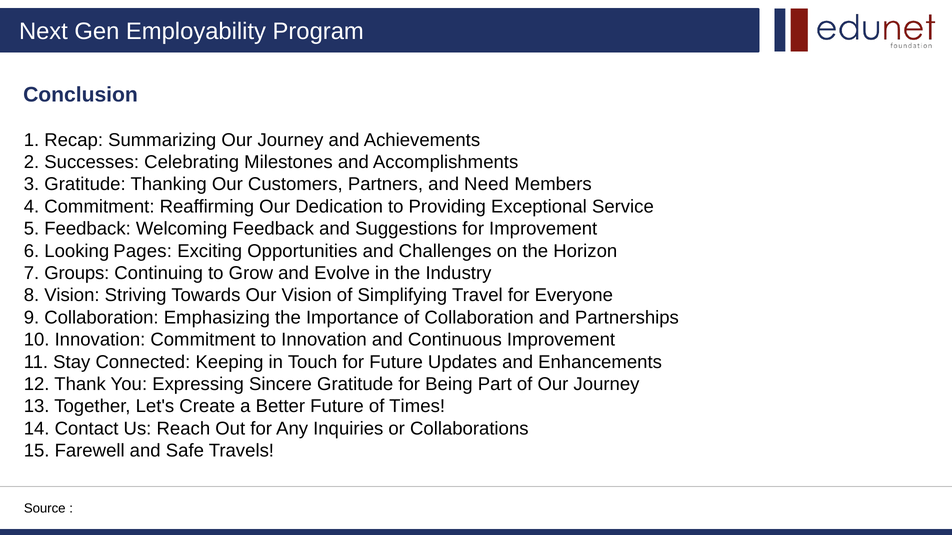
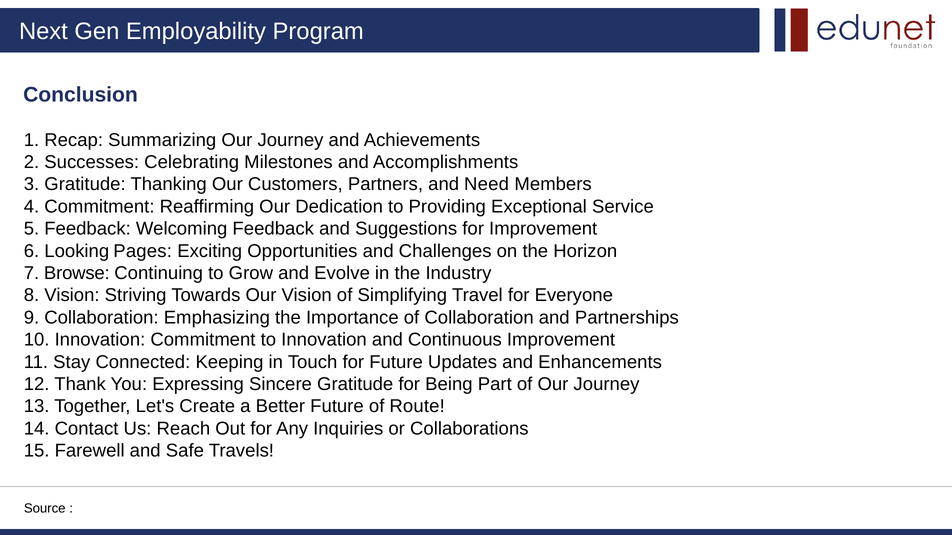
Groups: Groups -> Browse
Times: Times -> Route
